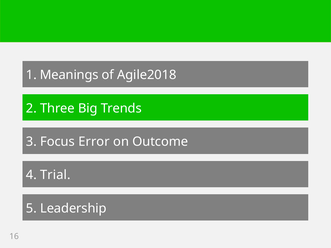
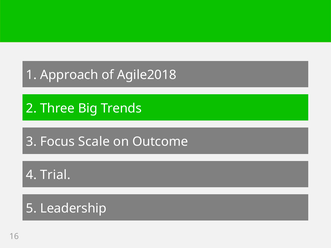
Meanings: Meanings -> Approach
Error: Error -> Scale
